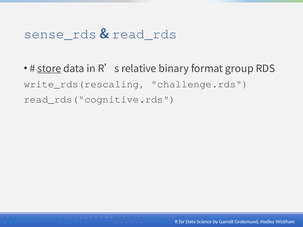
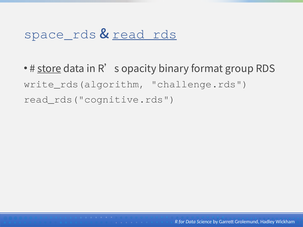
sense_rds: sense_rds -> space_rds
read_rds underline: none -> present
relative: relative -> opacity
write_rds(rescaling: write_rds(rescaling -> write_rds(algorithm
